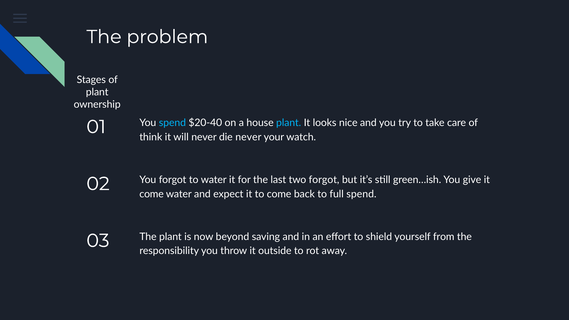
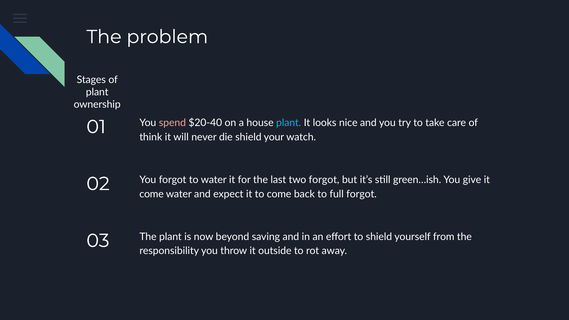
spend at (172, 123) colour: light blue -> pink
die never: never -> shield
full spend: spend -> forgot
